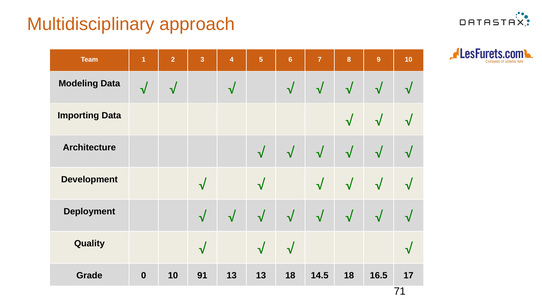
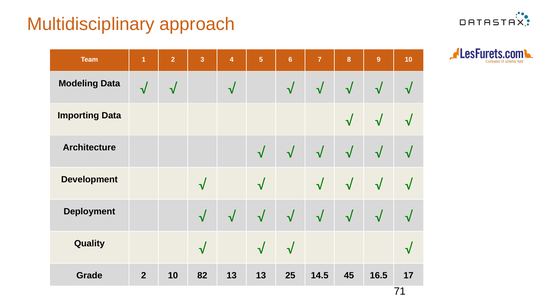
Grade 0: 0 -> 2
91: 91 -> 82
13 18: 18 -> 25
14.5 18: 18 -> 45
